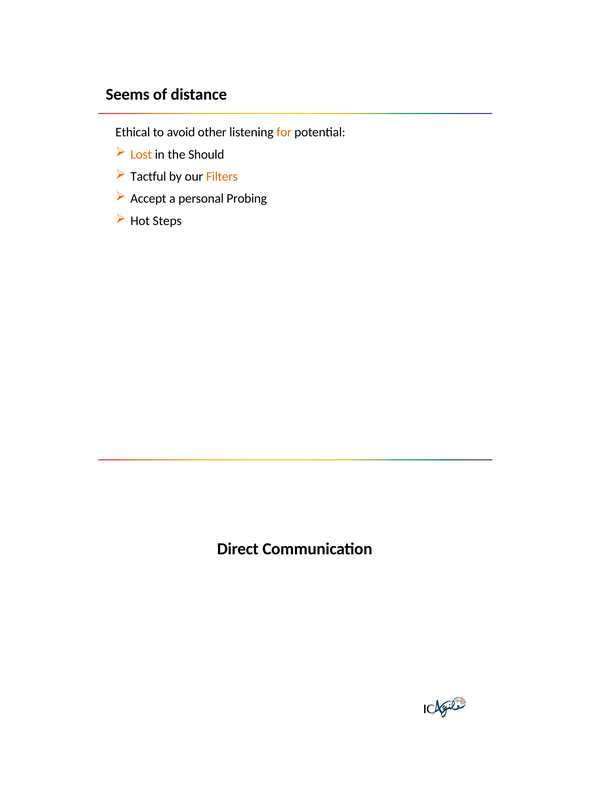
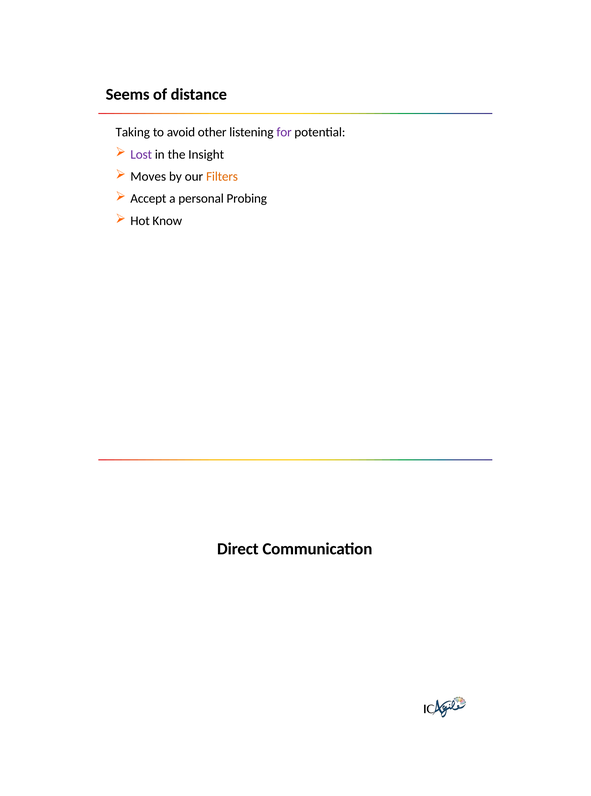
Ethical: Ethical -> Taking
for colour: orange -> purple
Lost colour: orange -> purple
Should: Should -> Insight
Tactful: Tactful -> Moves
Steps: Steps -> Know
